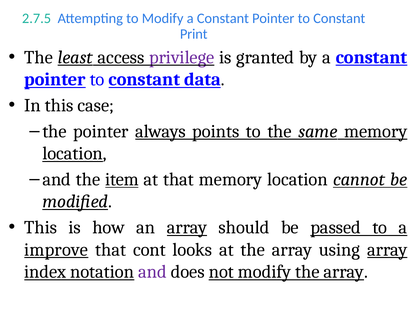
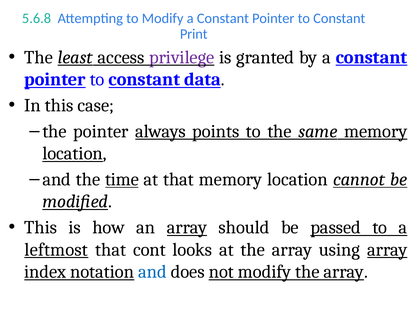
2.7.5: 2.7.5 -> 5.6.8
item: item -> time
improve: improve -> leftmost
and at (153, 271) colour: purple -> blue
